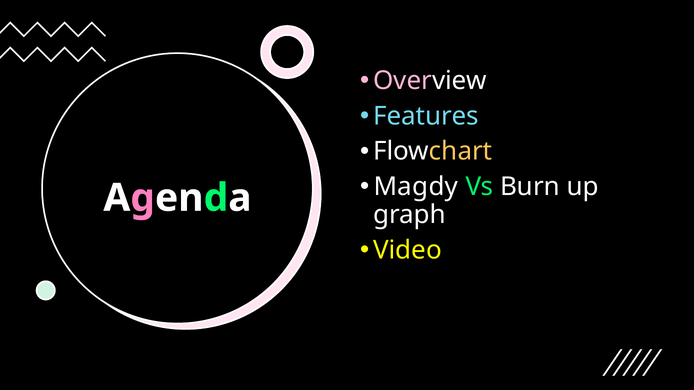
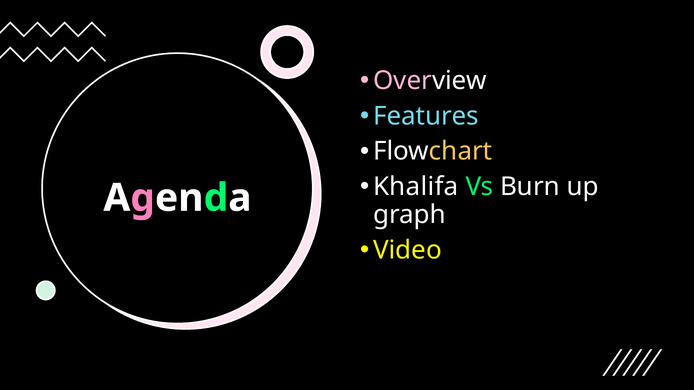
Magdy: Magdy -> Khalifa
